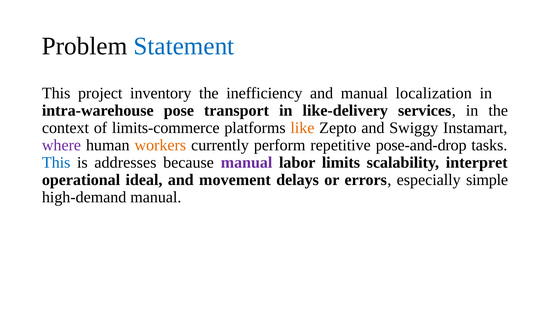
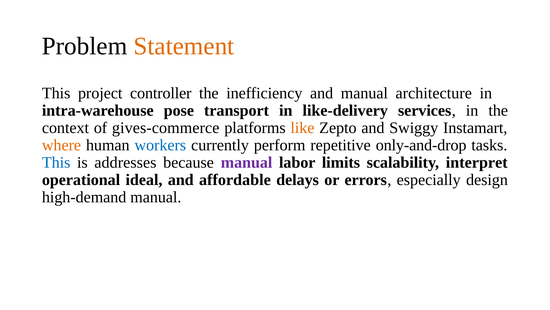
Statement colour: blue -> orange
inventory: inventory -> controller
localization: localization -> architecture
limits-commerce: limits-commerce -> gives-commerce
where colour: purple -> orange
workers colour: orange -> blue
pose-and-drop: pose-and-drop -> only-and-drop
movement: movement -> affordable
simple: simple -> design
